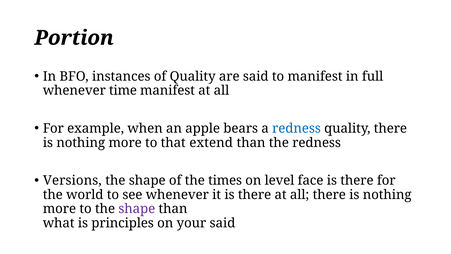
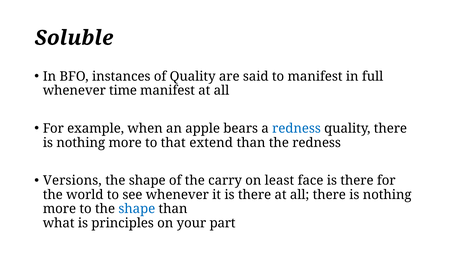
Portion: Portion -> Soluble
times: times -> carry
level: level -> least
shape at (137, 209) colour: purple -> blue
your said: said -> part
